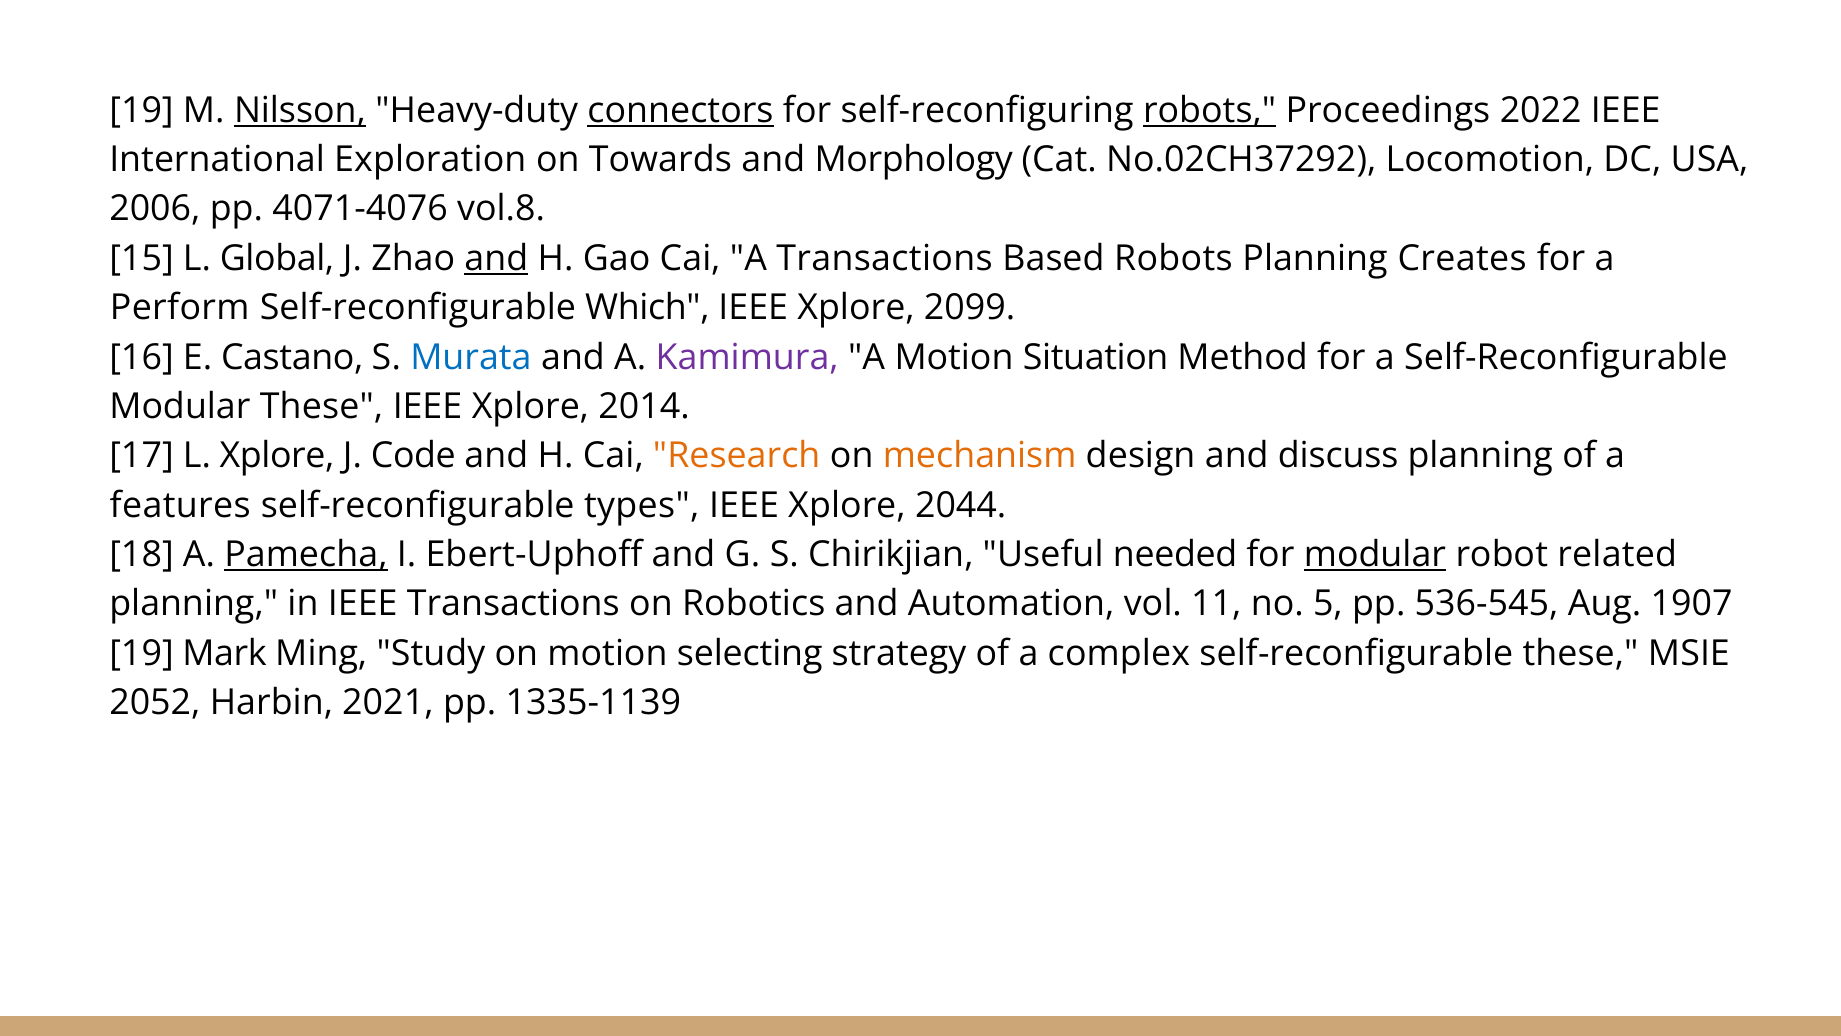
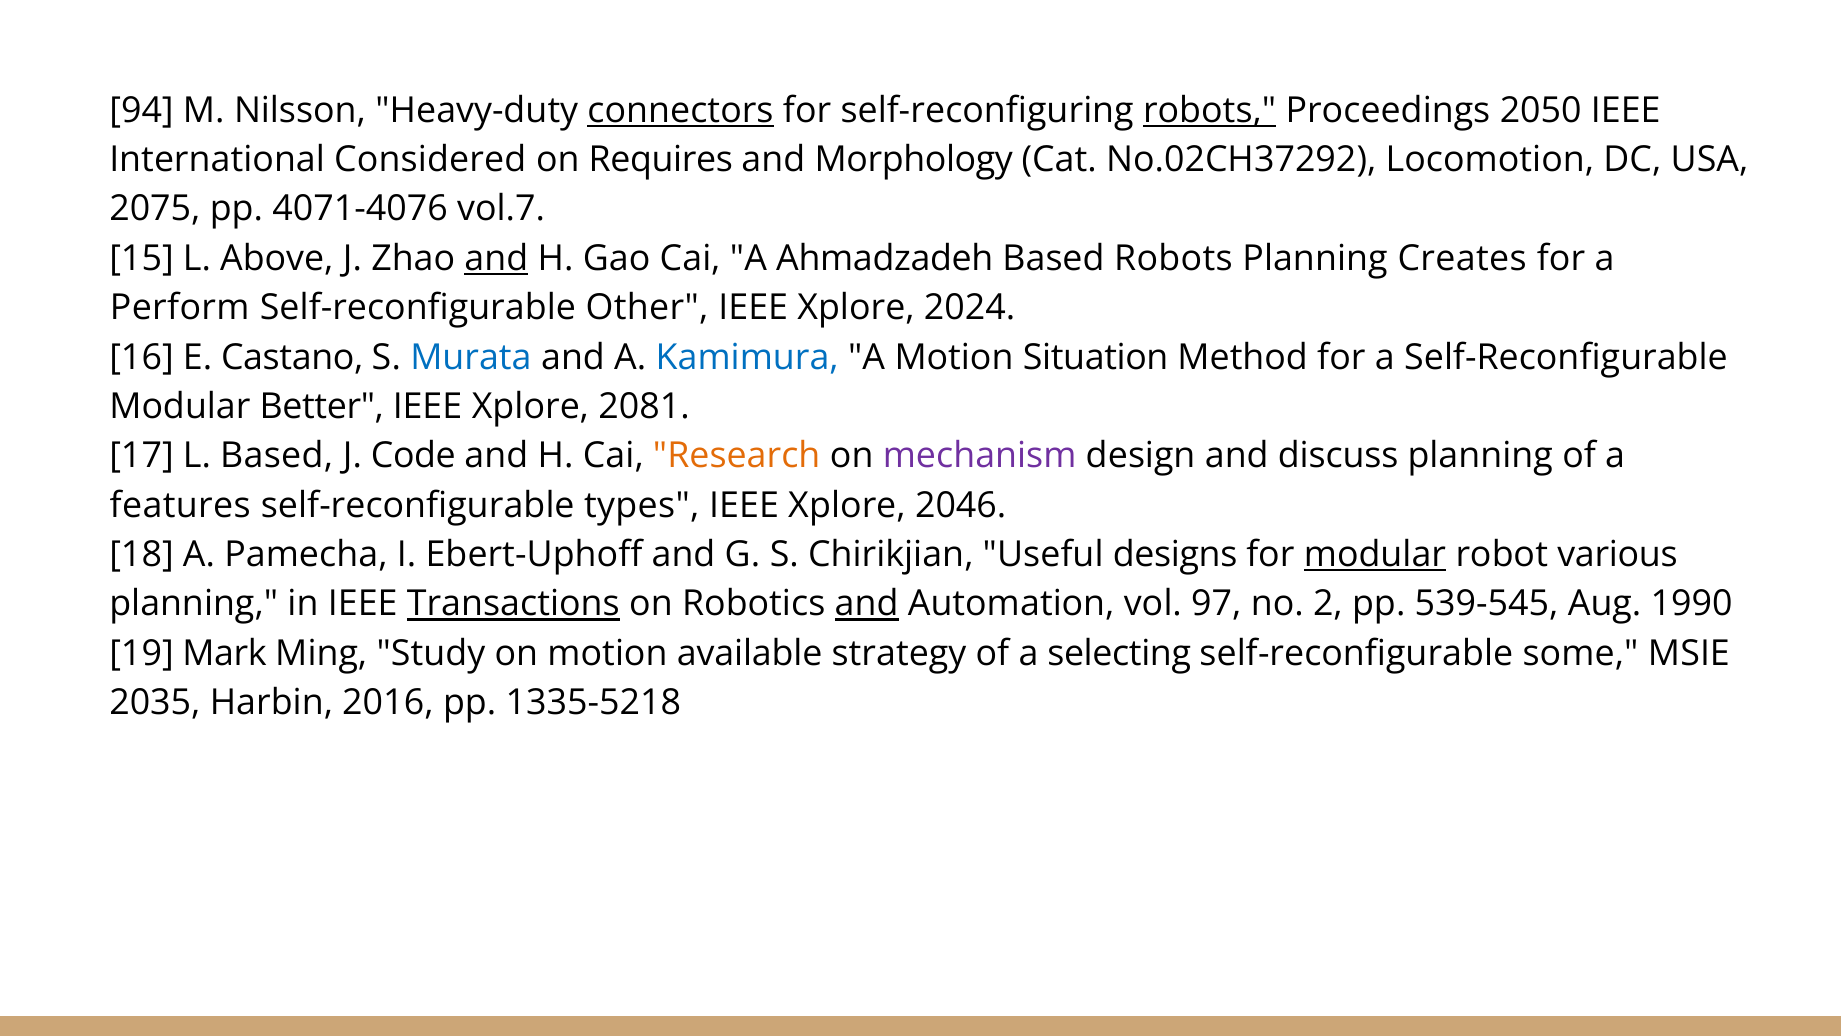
19 at (141, 110): 19 -> 94
Nilsson underline: present -> none
2022: 2022 -> 2050
Exploration: Exploration -> Considered
Towards: Towards -> Requires
2006: 2006 -> 2075
vol.8: vol.8 -> vol.7
Global: Global -> Above
A Transactions: Transactions -> Ahmadzadeh
Which: Which -> Other
2099: 2099 -> 2024
Kamimura colour: purple -> blue
Modular These: These -> Better
2014: 2014 -> 2081
L Xplore: Xplore -> Based
mechanism colour: orange -> purple
2044: 2044 -> 2046
Pamecha underline: present -> none
needed: needed -> designs
related: related -> various
Transactions at (513, 604) underline: none -> present
and at (867, 604) underline: none -> present
11: 11 -> 97
5: 5 -> 2
536-545: 536-545 -> 539-545
1907: 1907 -> 1990
selecting: selecting -> available
complex: complex -> selecting
self-reconfigurable these: these -> some
2052: 2052 -> 2035
2021: 2021 -> 2016
1335-1139: 1335-1139 -> 1335-5218
